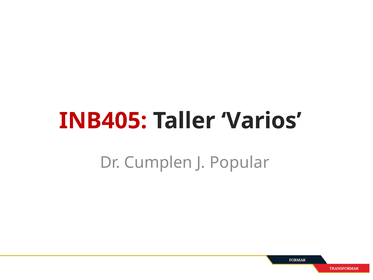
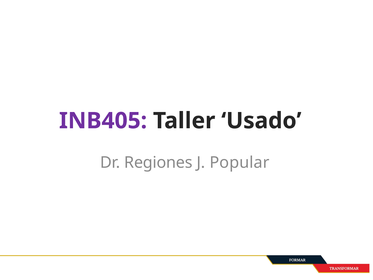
INB405 colour: red -> purple
Varios: Varios -> Usado
Cumplen: Cumplen -> Regiones
